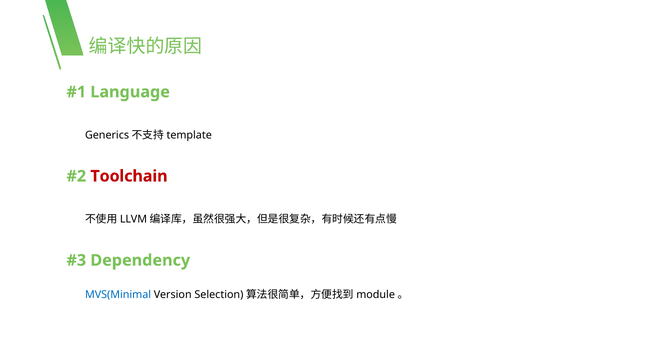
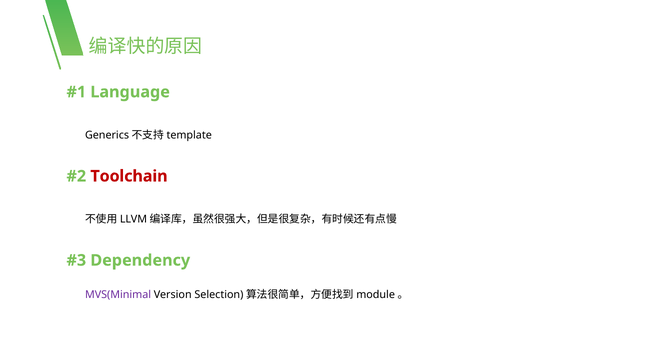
MVS(Minimal colour: blue -> purple
